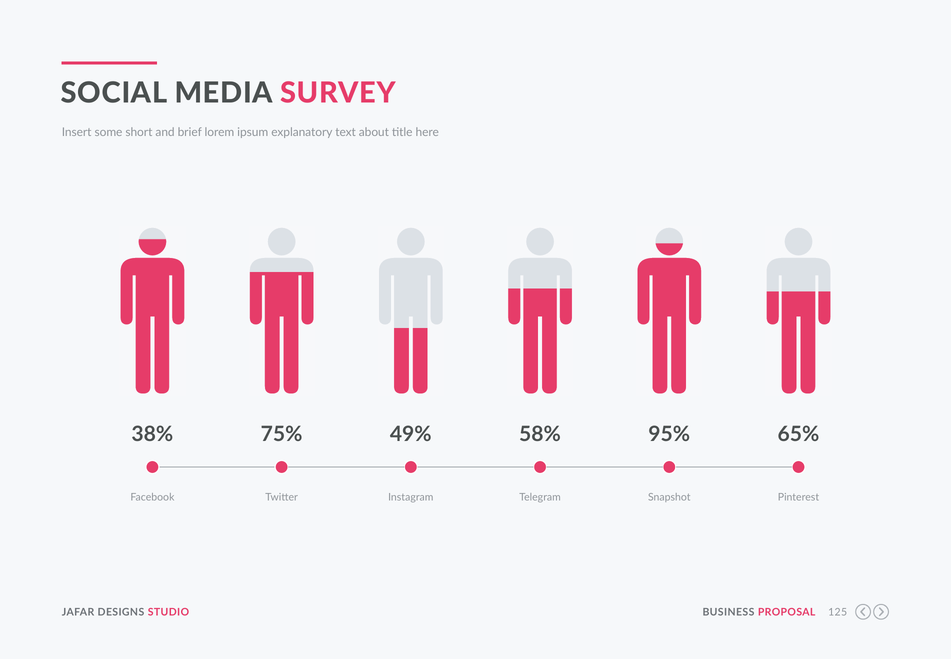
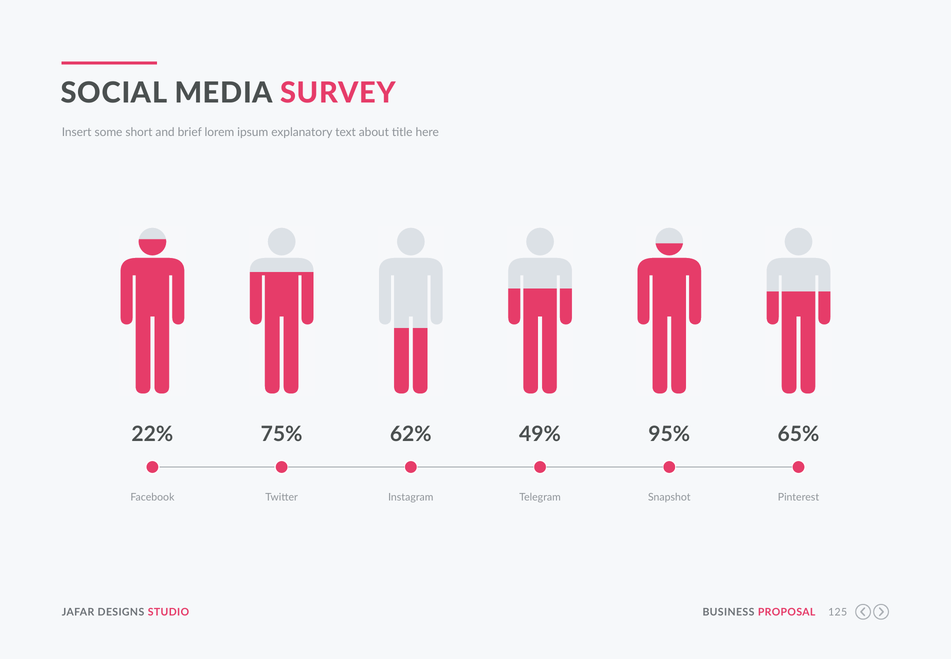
38%: 38% -> 22%
49%: 49% -> 62%
58%: 58% -> 49%
